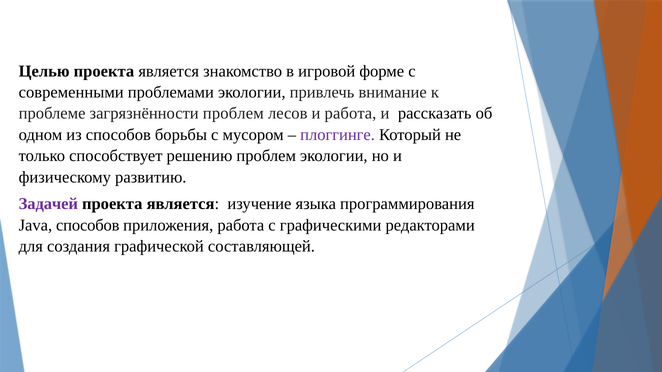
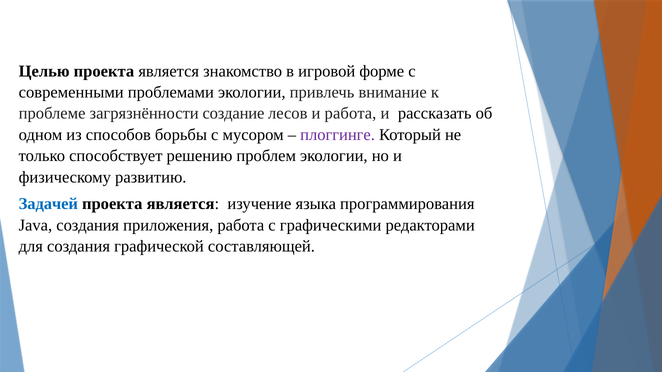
загрязнённости проблем: проблем -> создание
Задачей colour: purple -> blue
Java способов: способов -> создания
